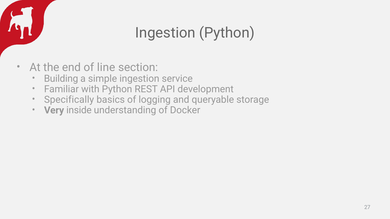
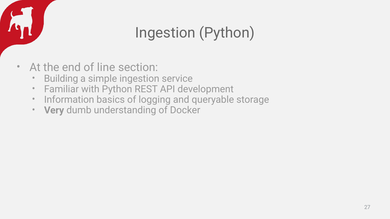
Specifically: Specifically -> Information
inside: inside -> dumb
